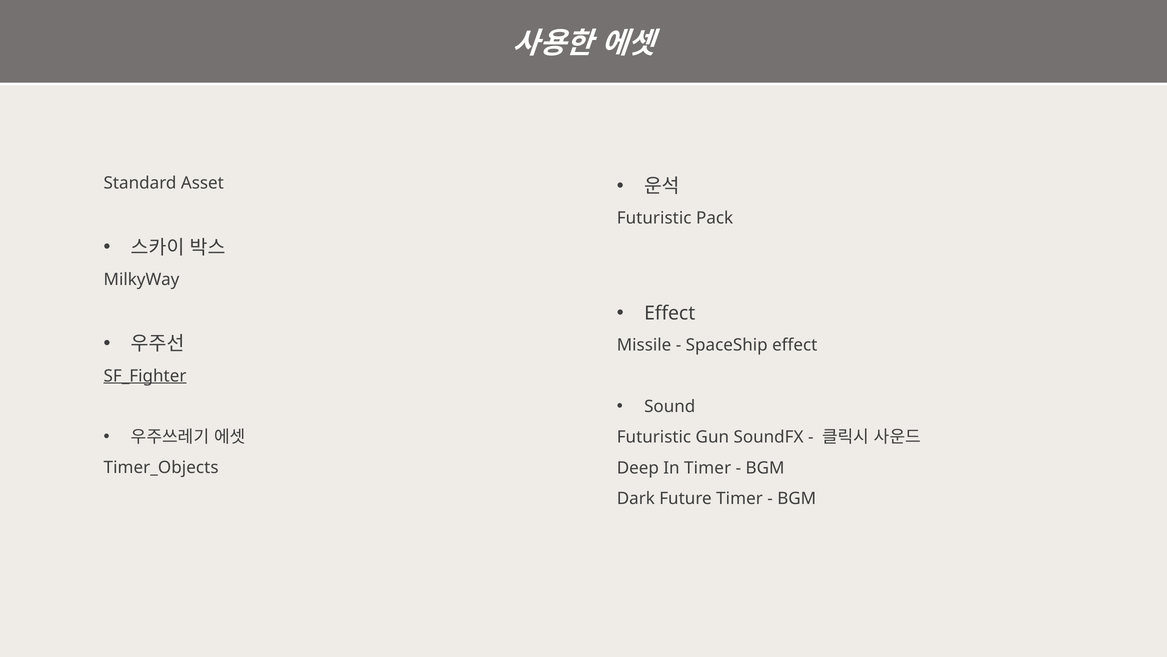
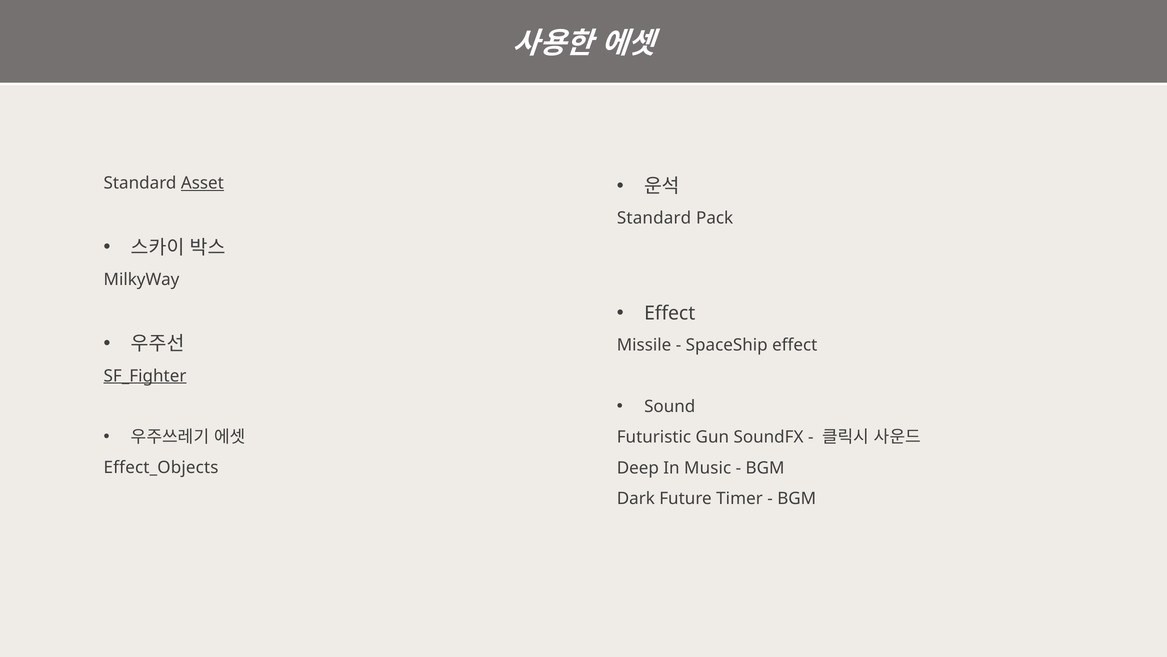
Asset underline: none -> present
Futuristic at (654, 218): Futuristic -> Standard
Timer_Objects: Timer_Objects -> Effect_Objects
In Timer: Timer -> Music
